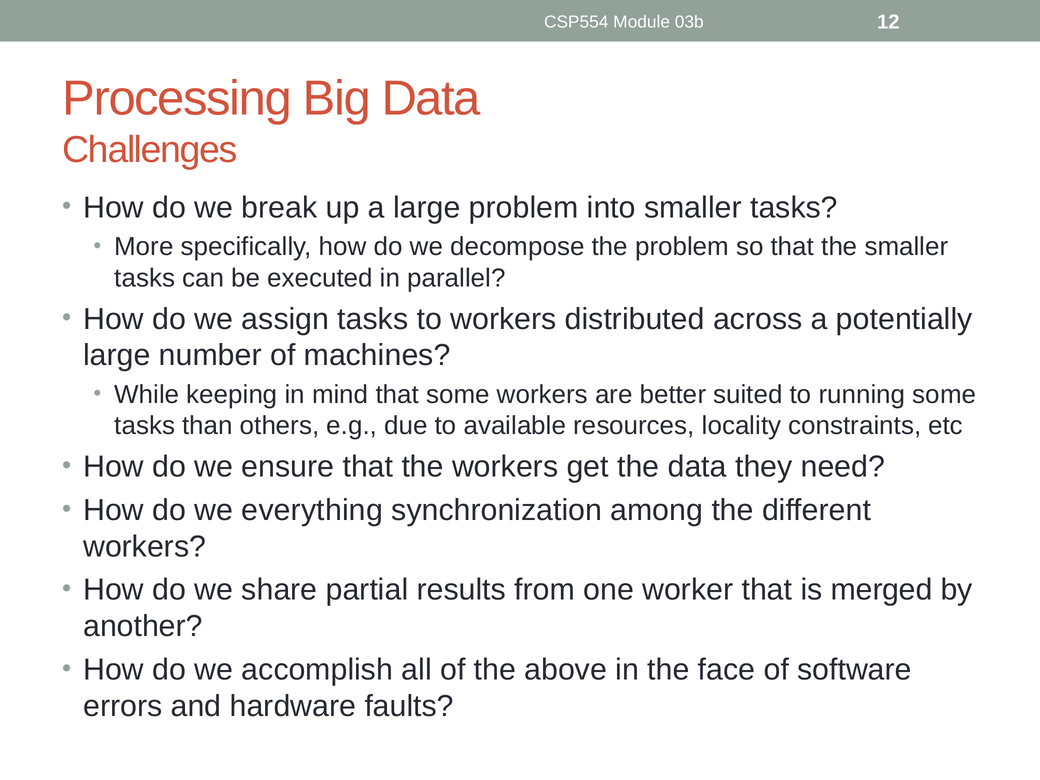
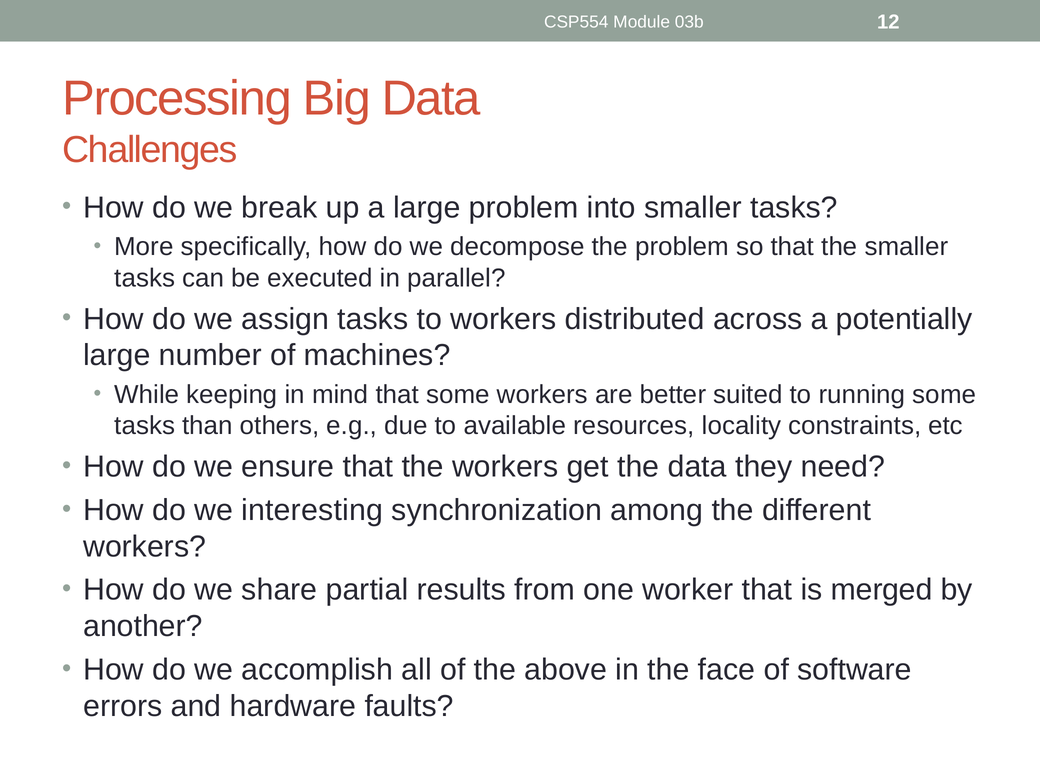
everything: everything -> interesting
